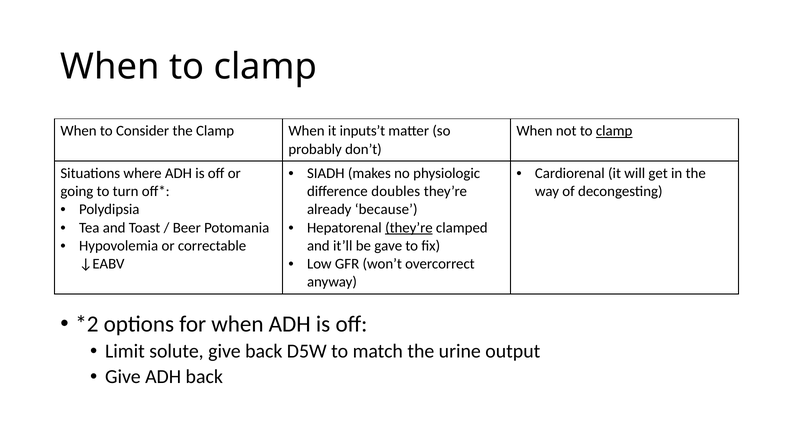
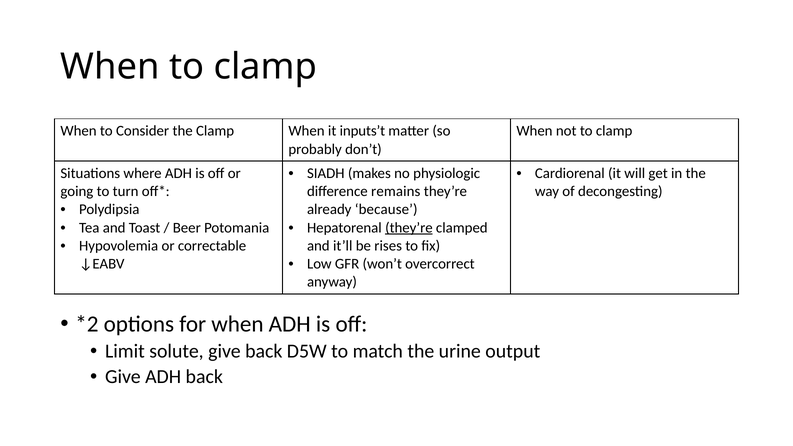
clamp at (614, 131) underline: present -> none
doubles: doubles -> remains
gave: gave -> rises
